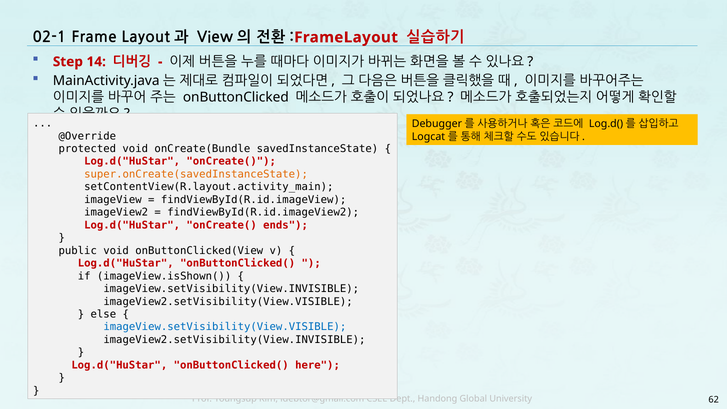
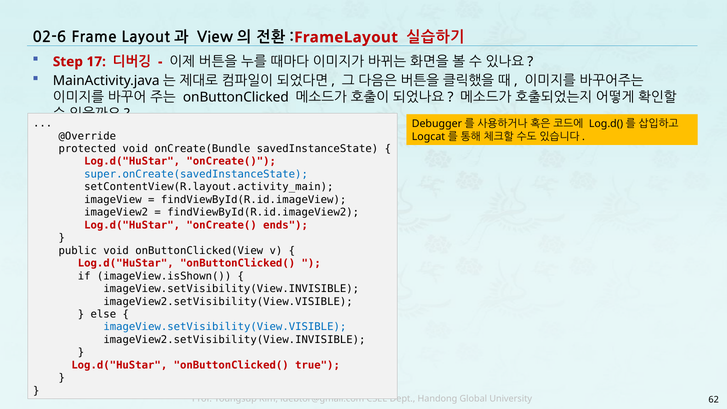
02-1: 02-1 -> 02-6
14: 14 -> 17
super.onCreate(savedInstanceState colour: orange -> blue
here: here -> true
